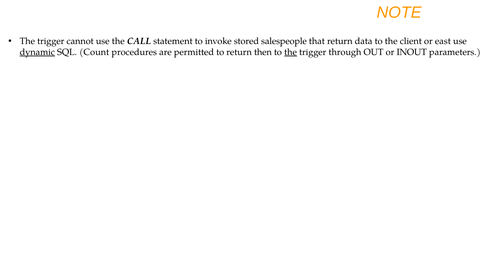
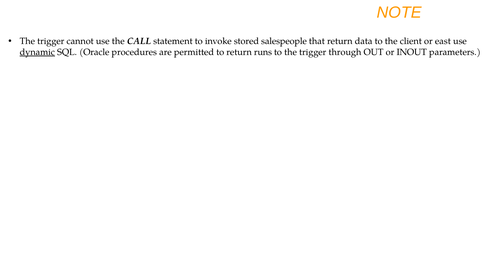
Count: Count -> Oracle
then: then -> runs
the at (291, 52) underline: present -> none
